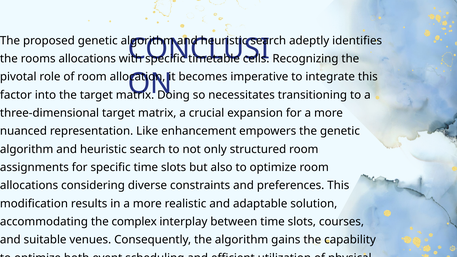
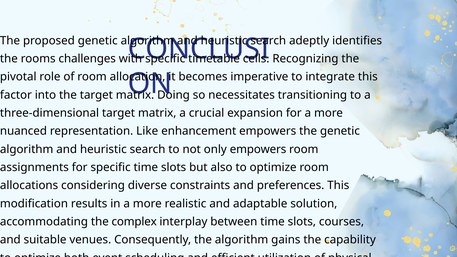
rooms allocations: allocations -> challenges
only structured: structured -> empowers
